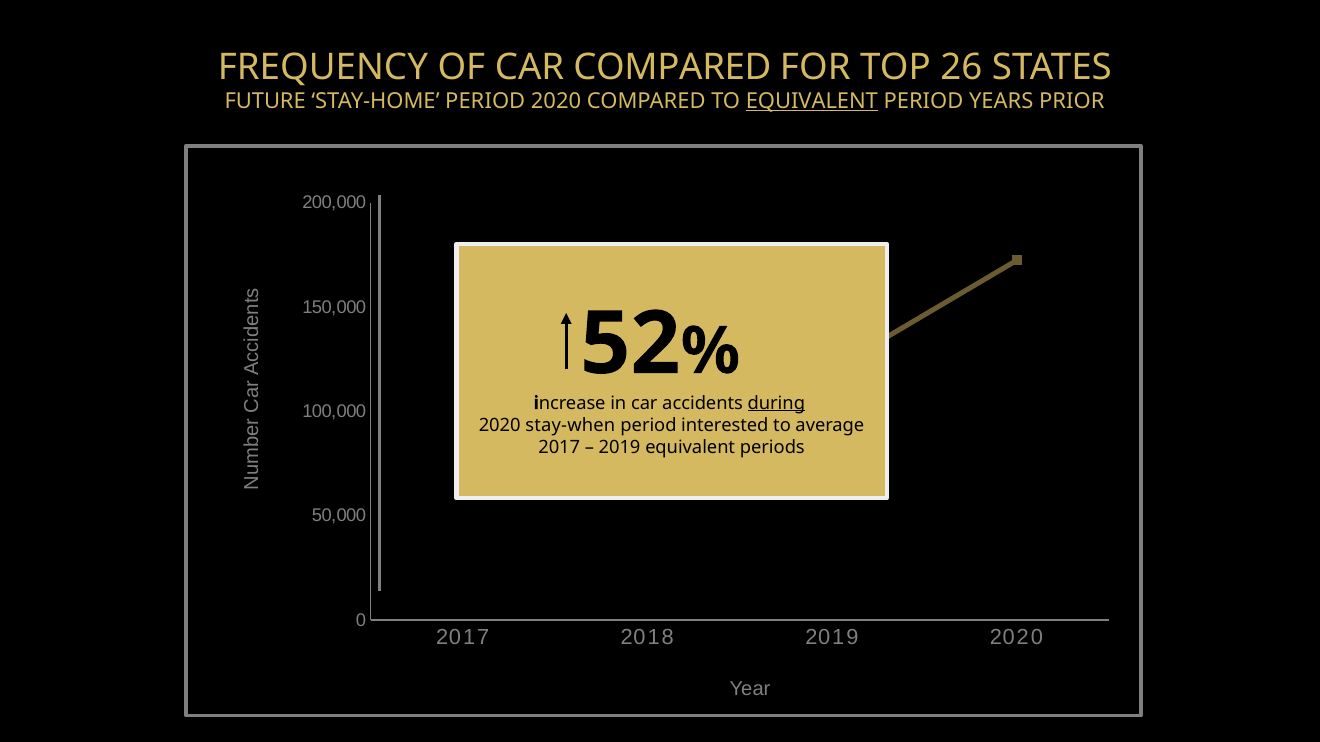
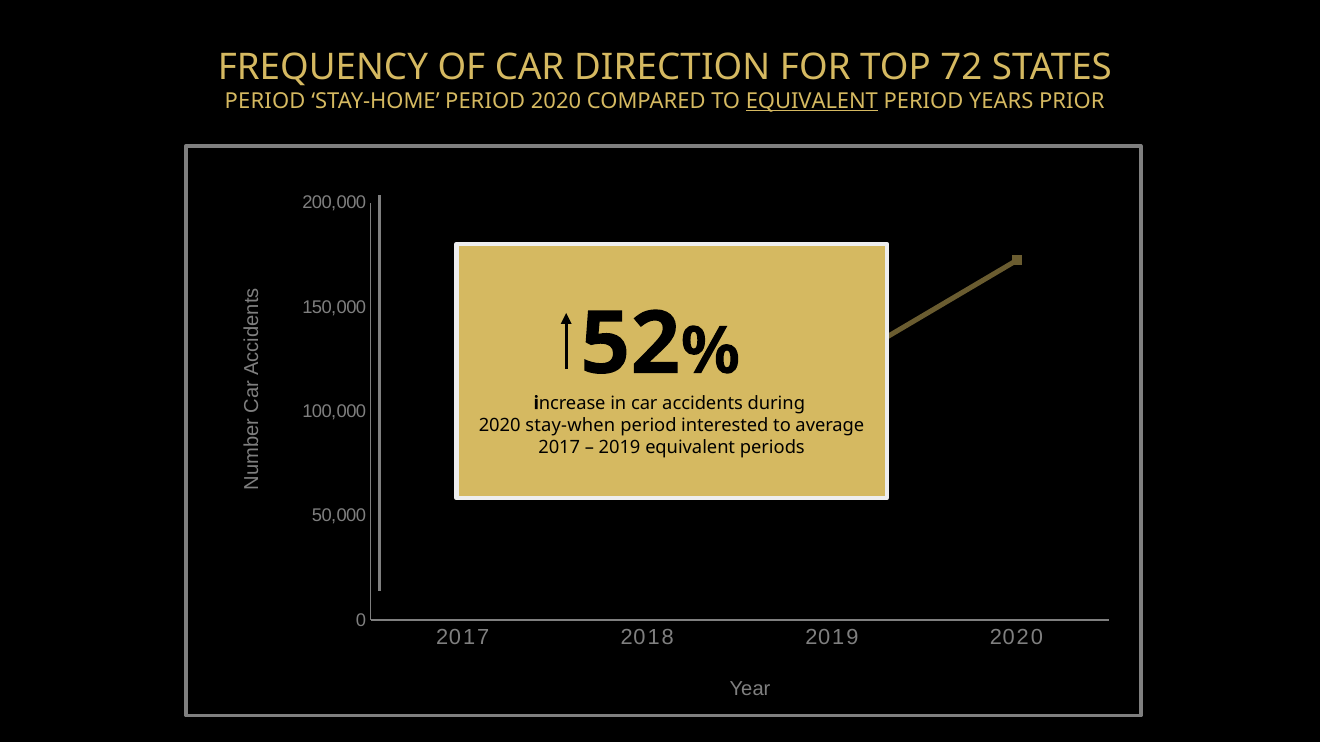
CAR COMPARED: COMPARED -> DIRECTION
26: 26 -> 72
FUTURE at (265, 101): FUTURE -> PERIOD
during underline: present -> none
